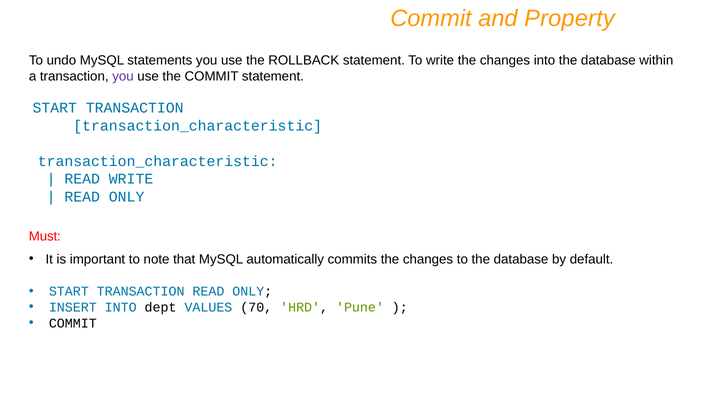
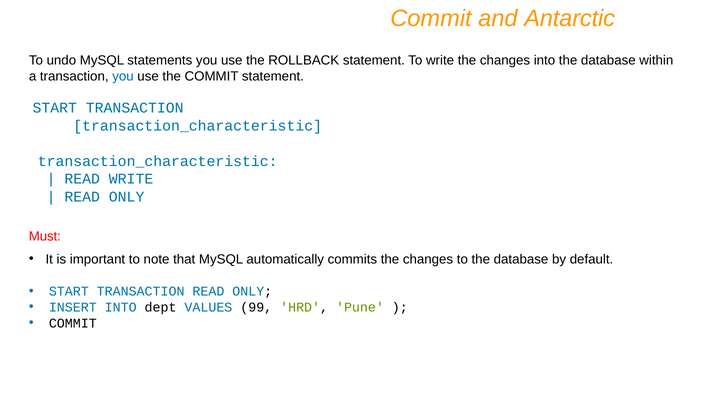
Property: Property -> Antarctic
you at (123, 76) colour: purple -> blue
70: 70 -> 99
